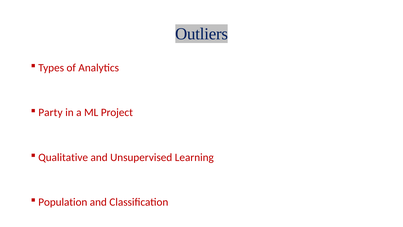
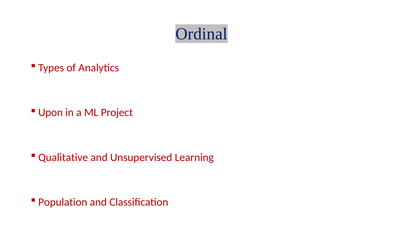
Outliers: Outliers -> Ordinal
Party: Party -> Upon
